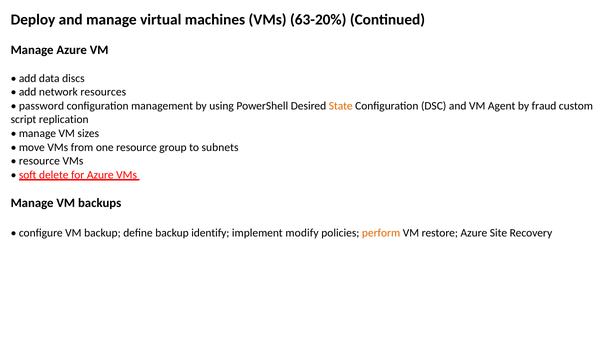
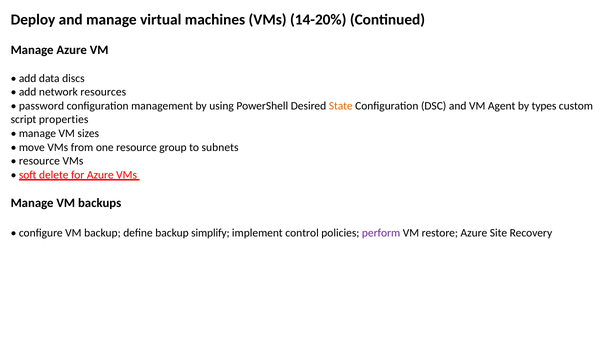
63-20%: 63-20% -> 14-20%
fraud: fraud -> types
replication: replication -> properties
identify: identify -> simplify
modify: modify -> control
perform colour: orange -> purple
